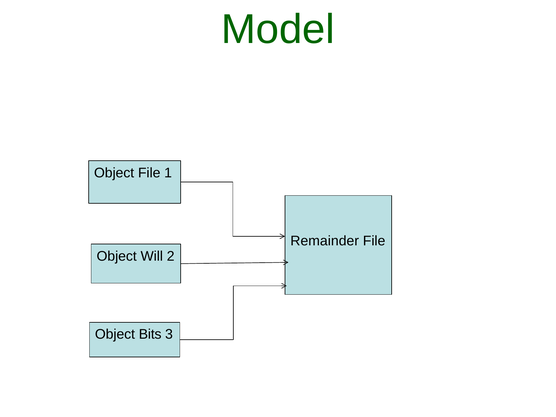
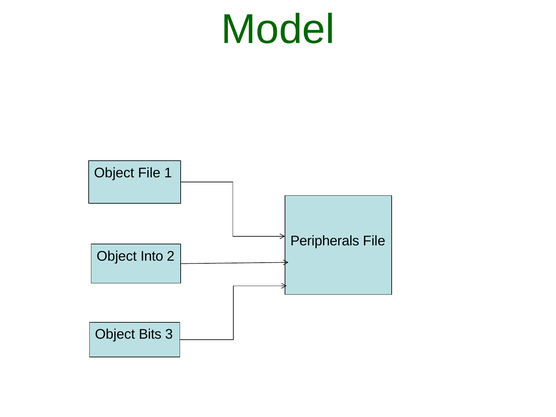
Remainder: Remainder -> Peripherals
Will: Will -> Into
